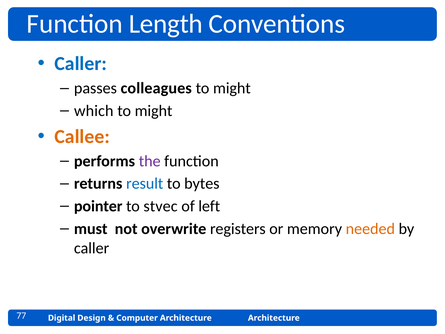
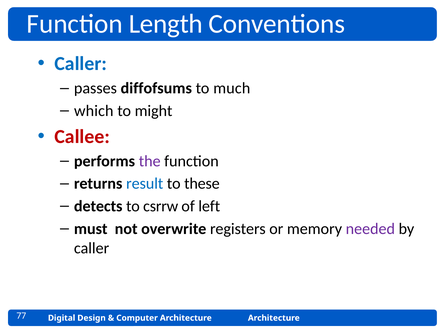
colleagues: colleagues -> diffofsums
might at (232, 88): might -> much
Callee colour: orange -> red
bytes: bytes -> these
pointer: pointer -> detects
stvec: stvec -> csrrw
needed colour: orange -> purple
